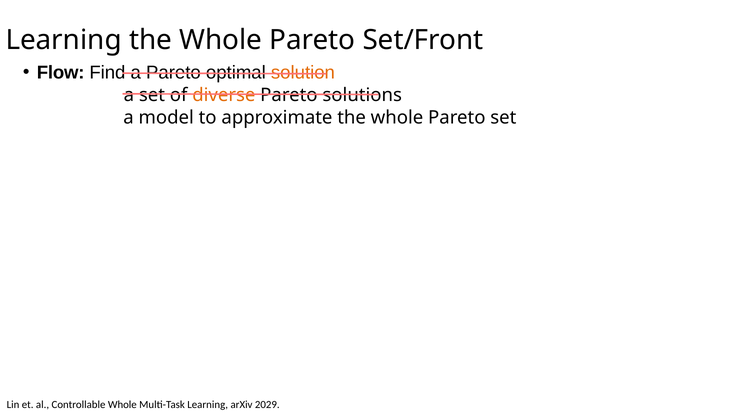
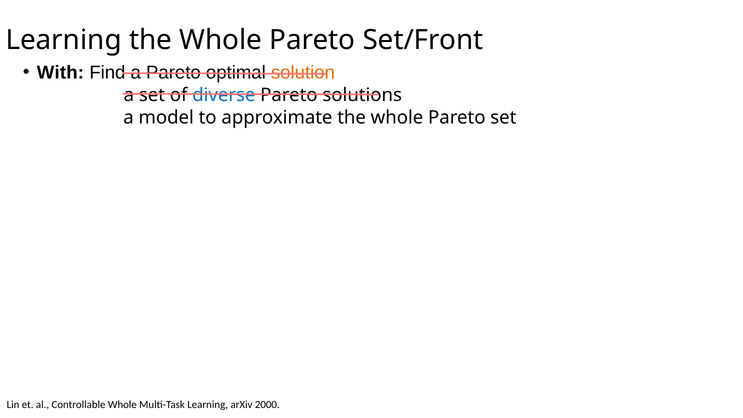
Flow: Flow -> With
diverse colour: orange -> blue
2029: 2029 -> 2000
